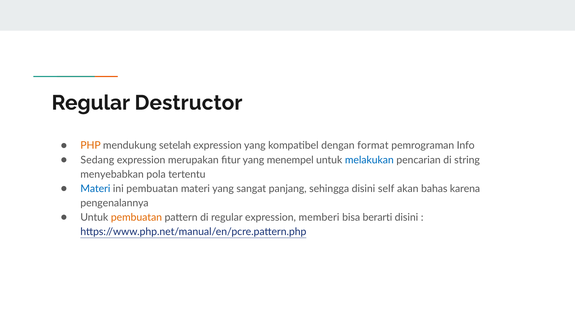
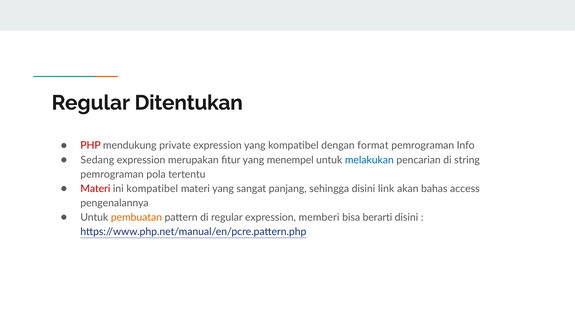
Destructor: Destructor -> Ditentukan
PHP colour: orange -> red
setelah: setelah -> private
menyebabkan at (112, 174): menyebabkan -> pemrograman
Materi at (95, 188) colour: blue -> red
ini pembuatan: pembuatan -> kompatibel
self: self -> link
karena: karena -> access
